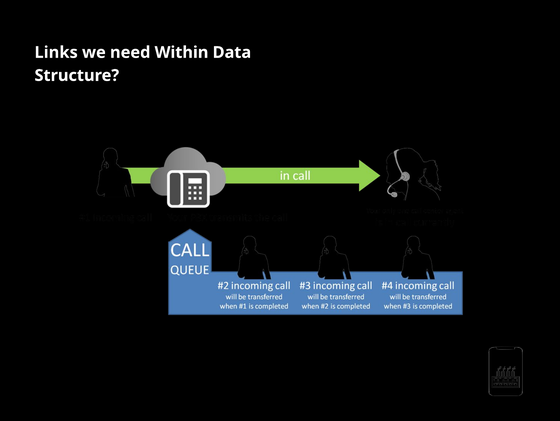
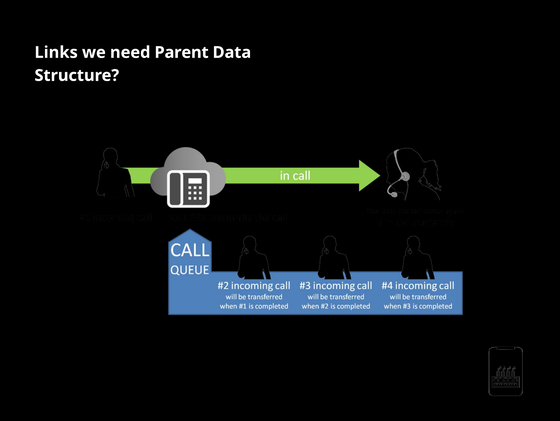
Within: Within -> Parent
